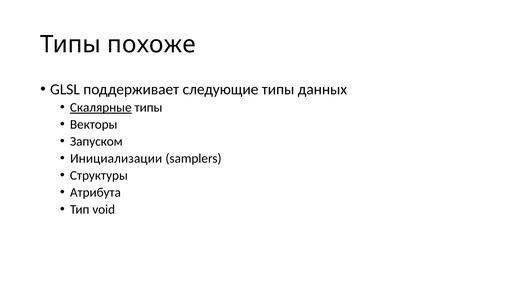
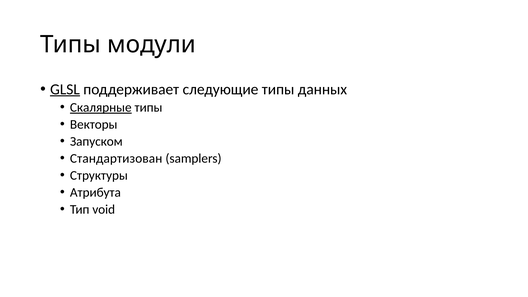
похоже: похоже -> модули
GLSL underline: none -> present
Инициализации: Инициализации -> Стандартизован
